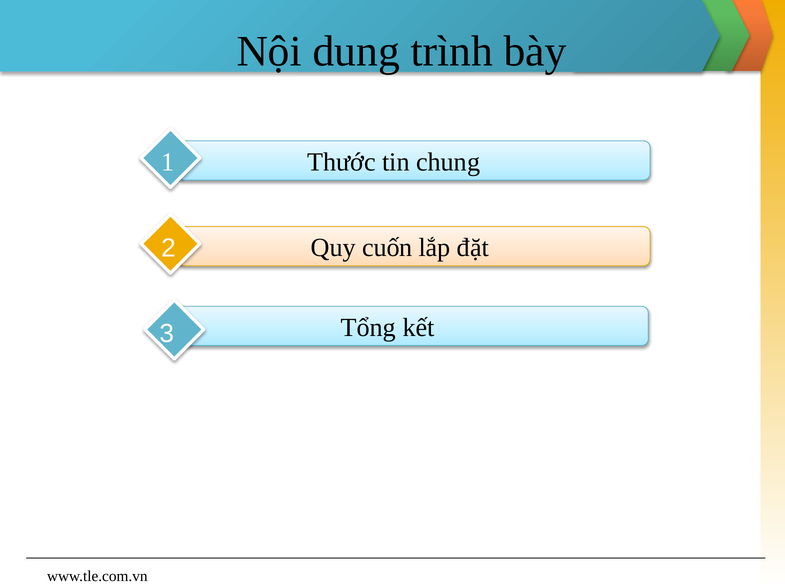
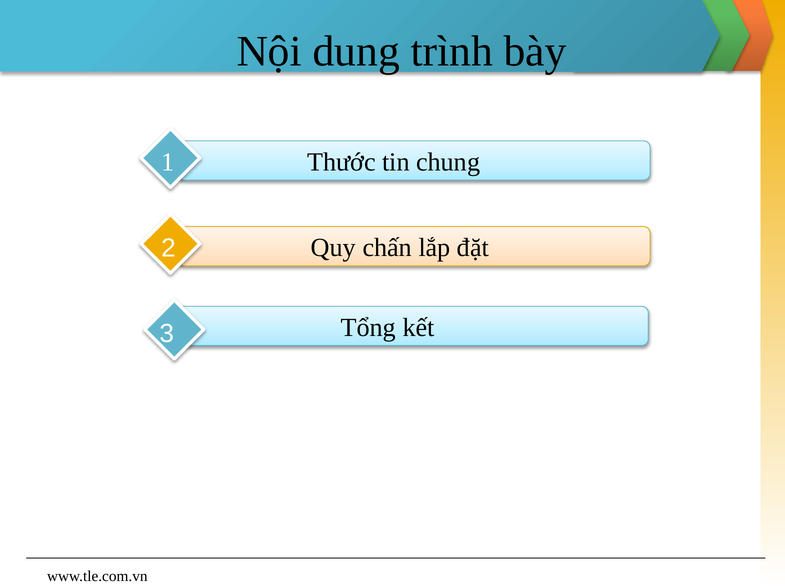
cuốn: cuốn -> chấn
